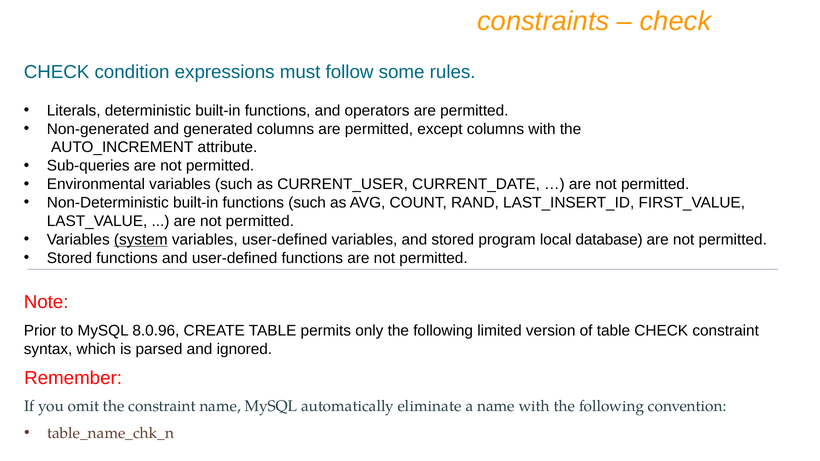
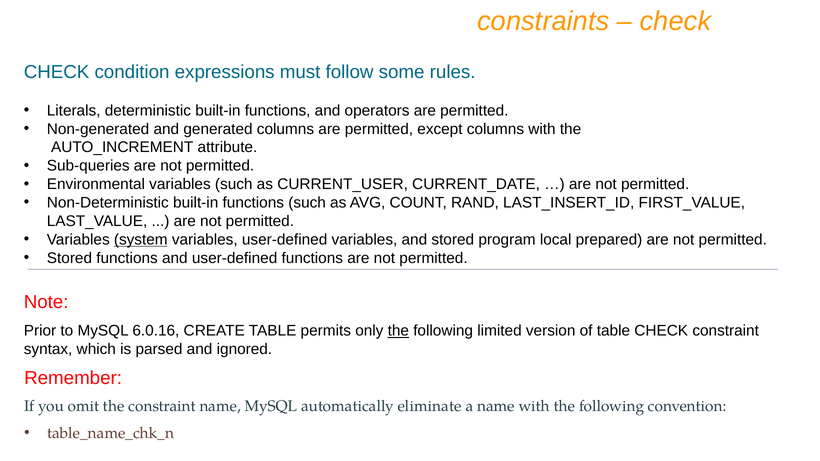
database: database -> prepared
8.0.96: 8.0.96 -> 6.0.16
the at (398, 331) underline: none -> present
